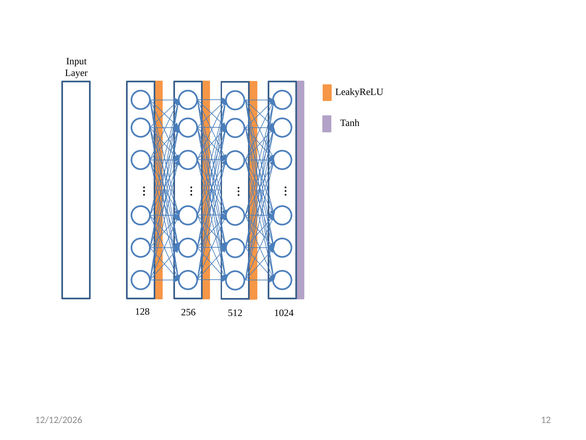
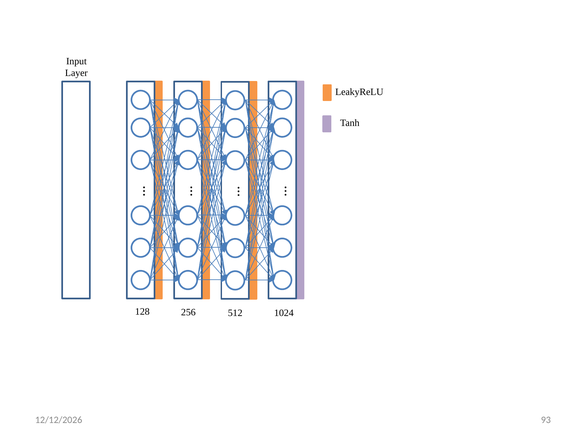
12: 12 -> 93
